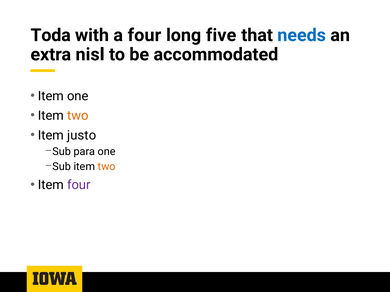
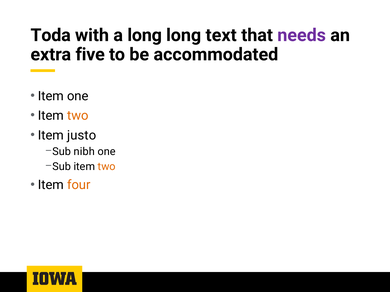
a four: four -> long
five: five -> text
needs colour: blue -> purple
nisl: nisl -> five
para: para -> nibh
four at (79, 185) colour: purple -> orange
